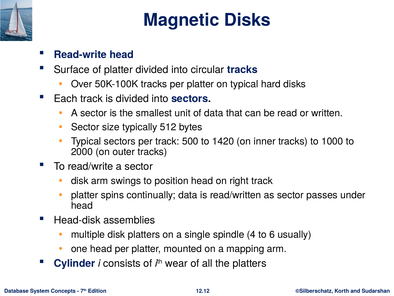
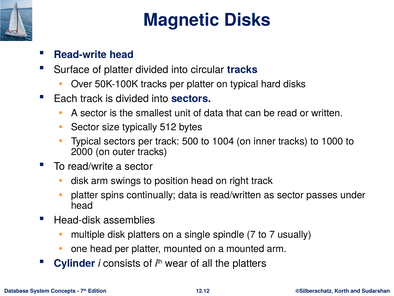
1420: 1420 -> 1004
spindle 4: 4 -> 7
to 6: 6 -> 7
a mapping: mapping -> mounted
